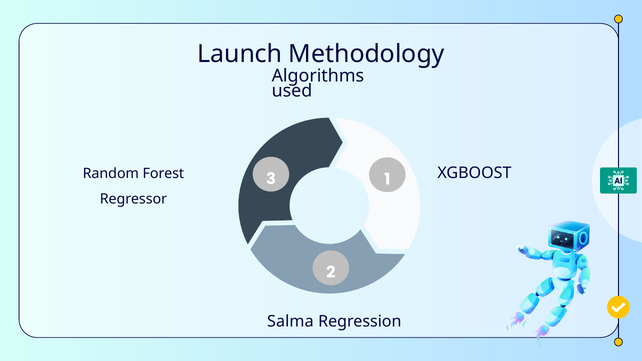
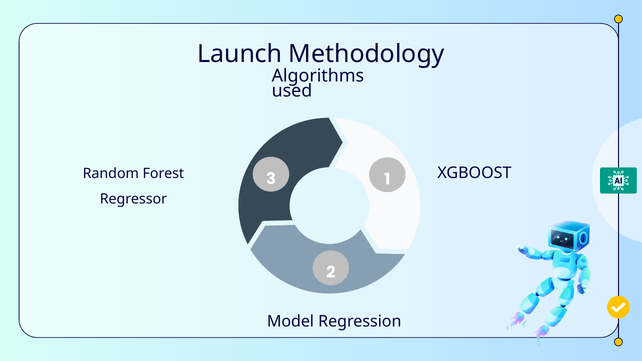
Salma: Salma -> Model
